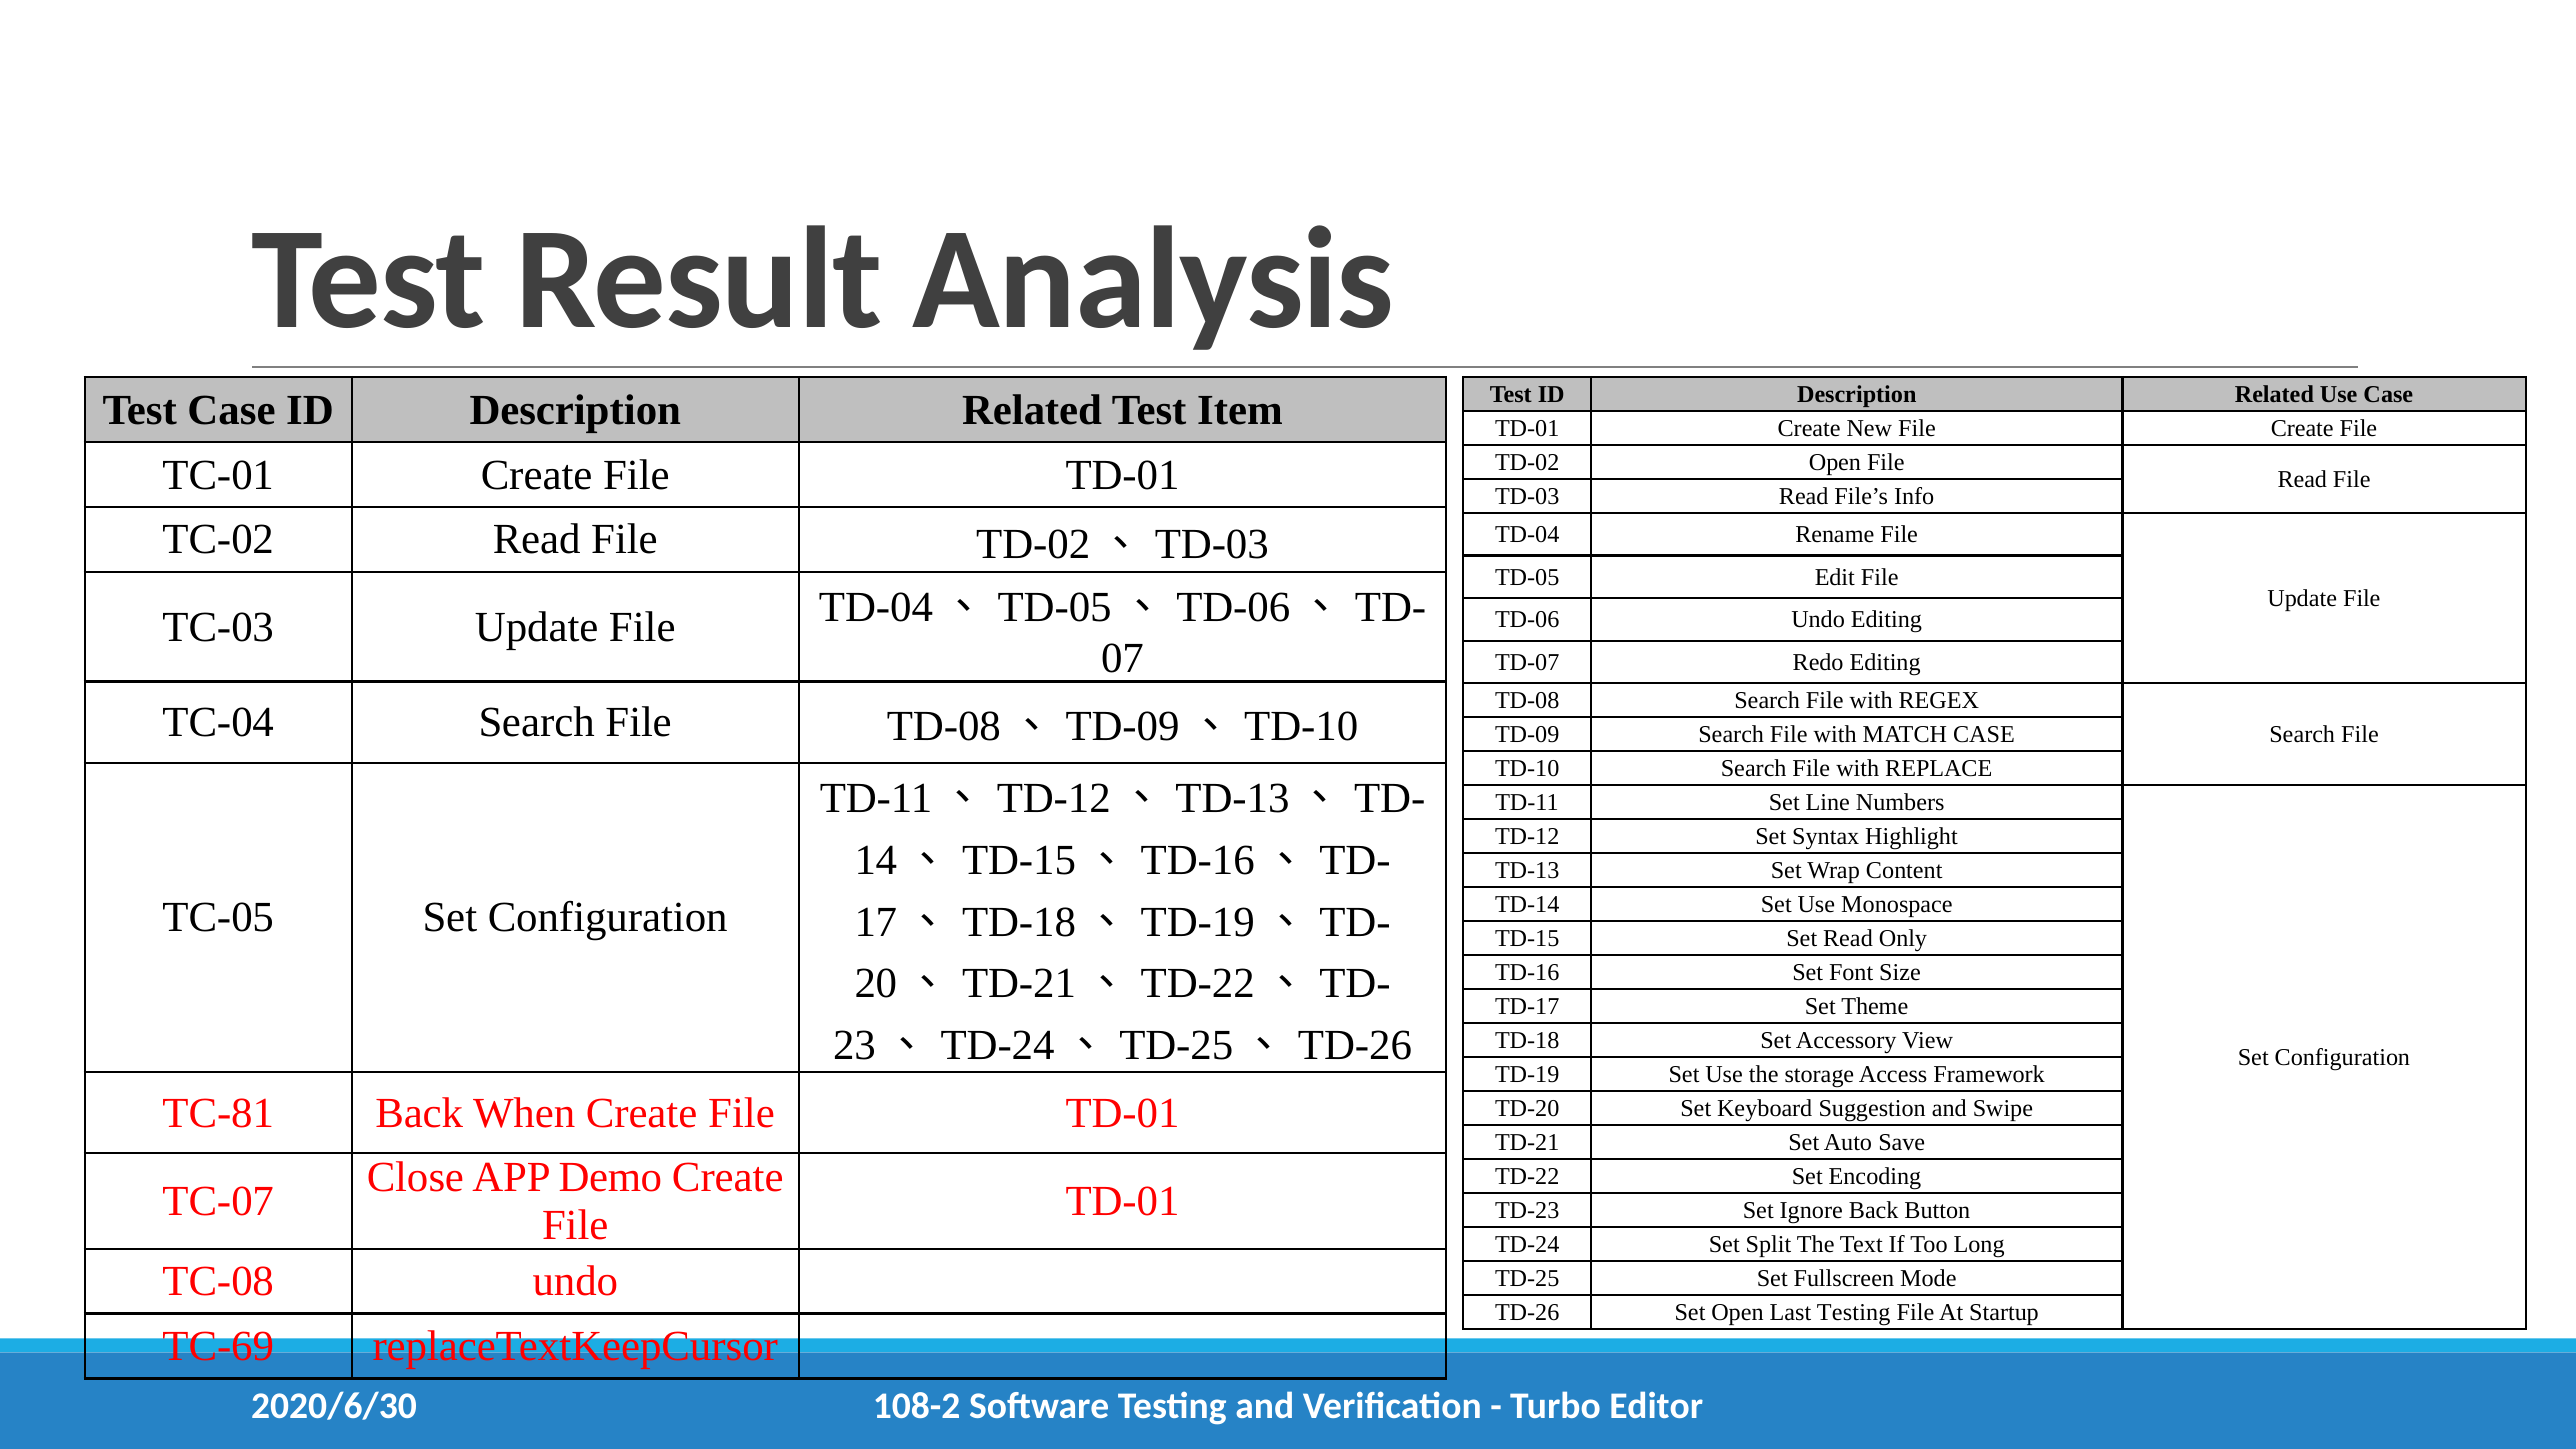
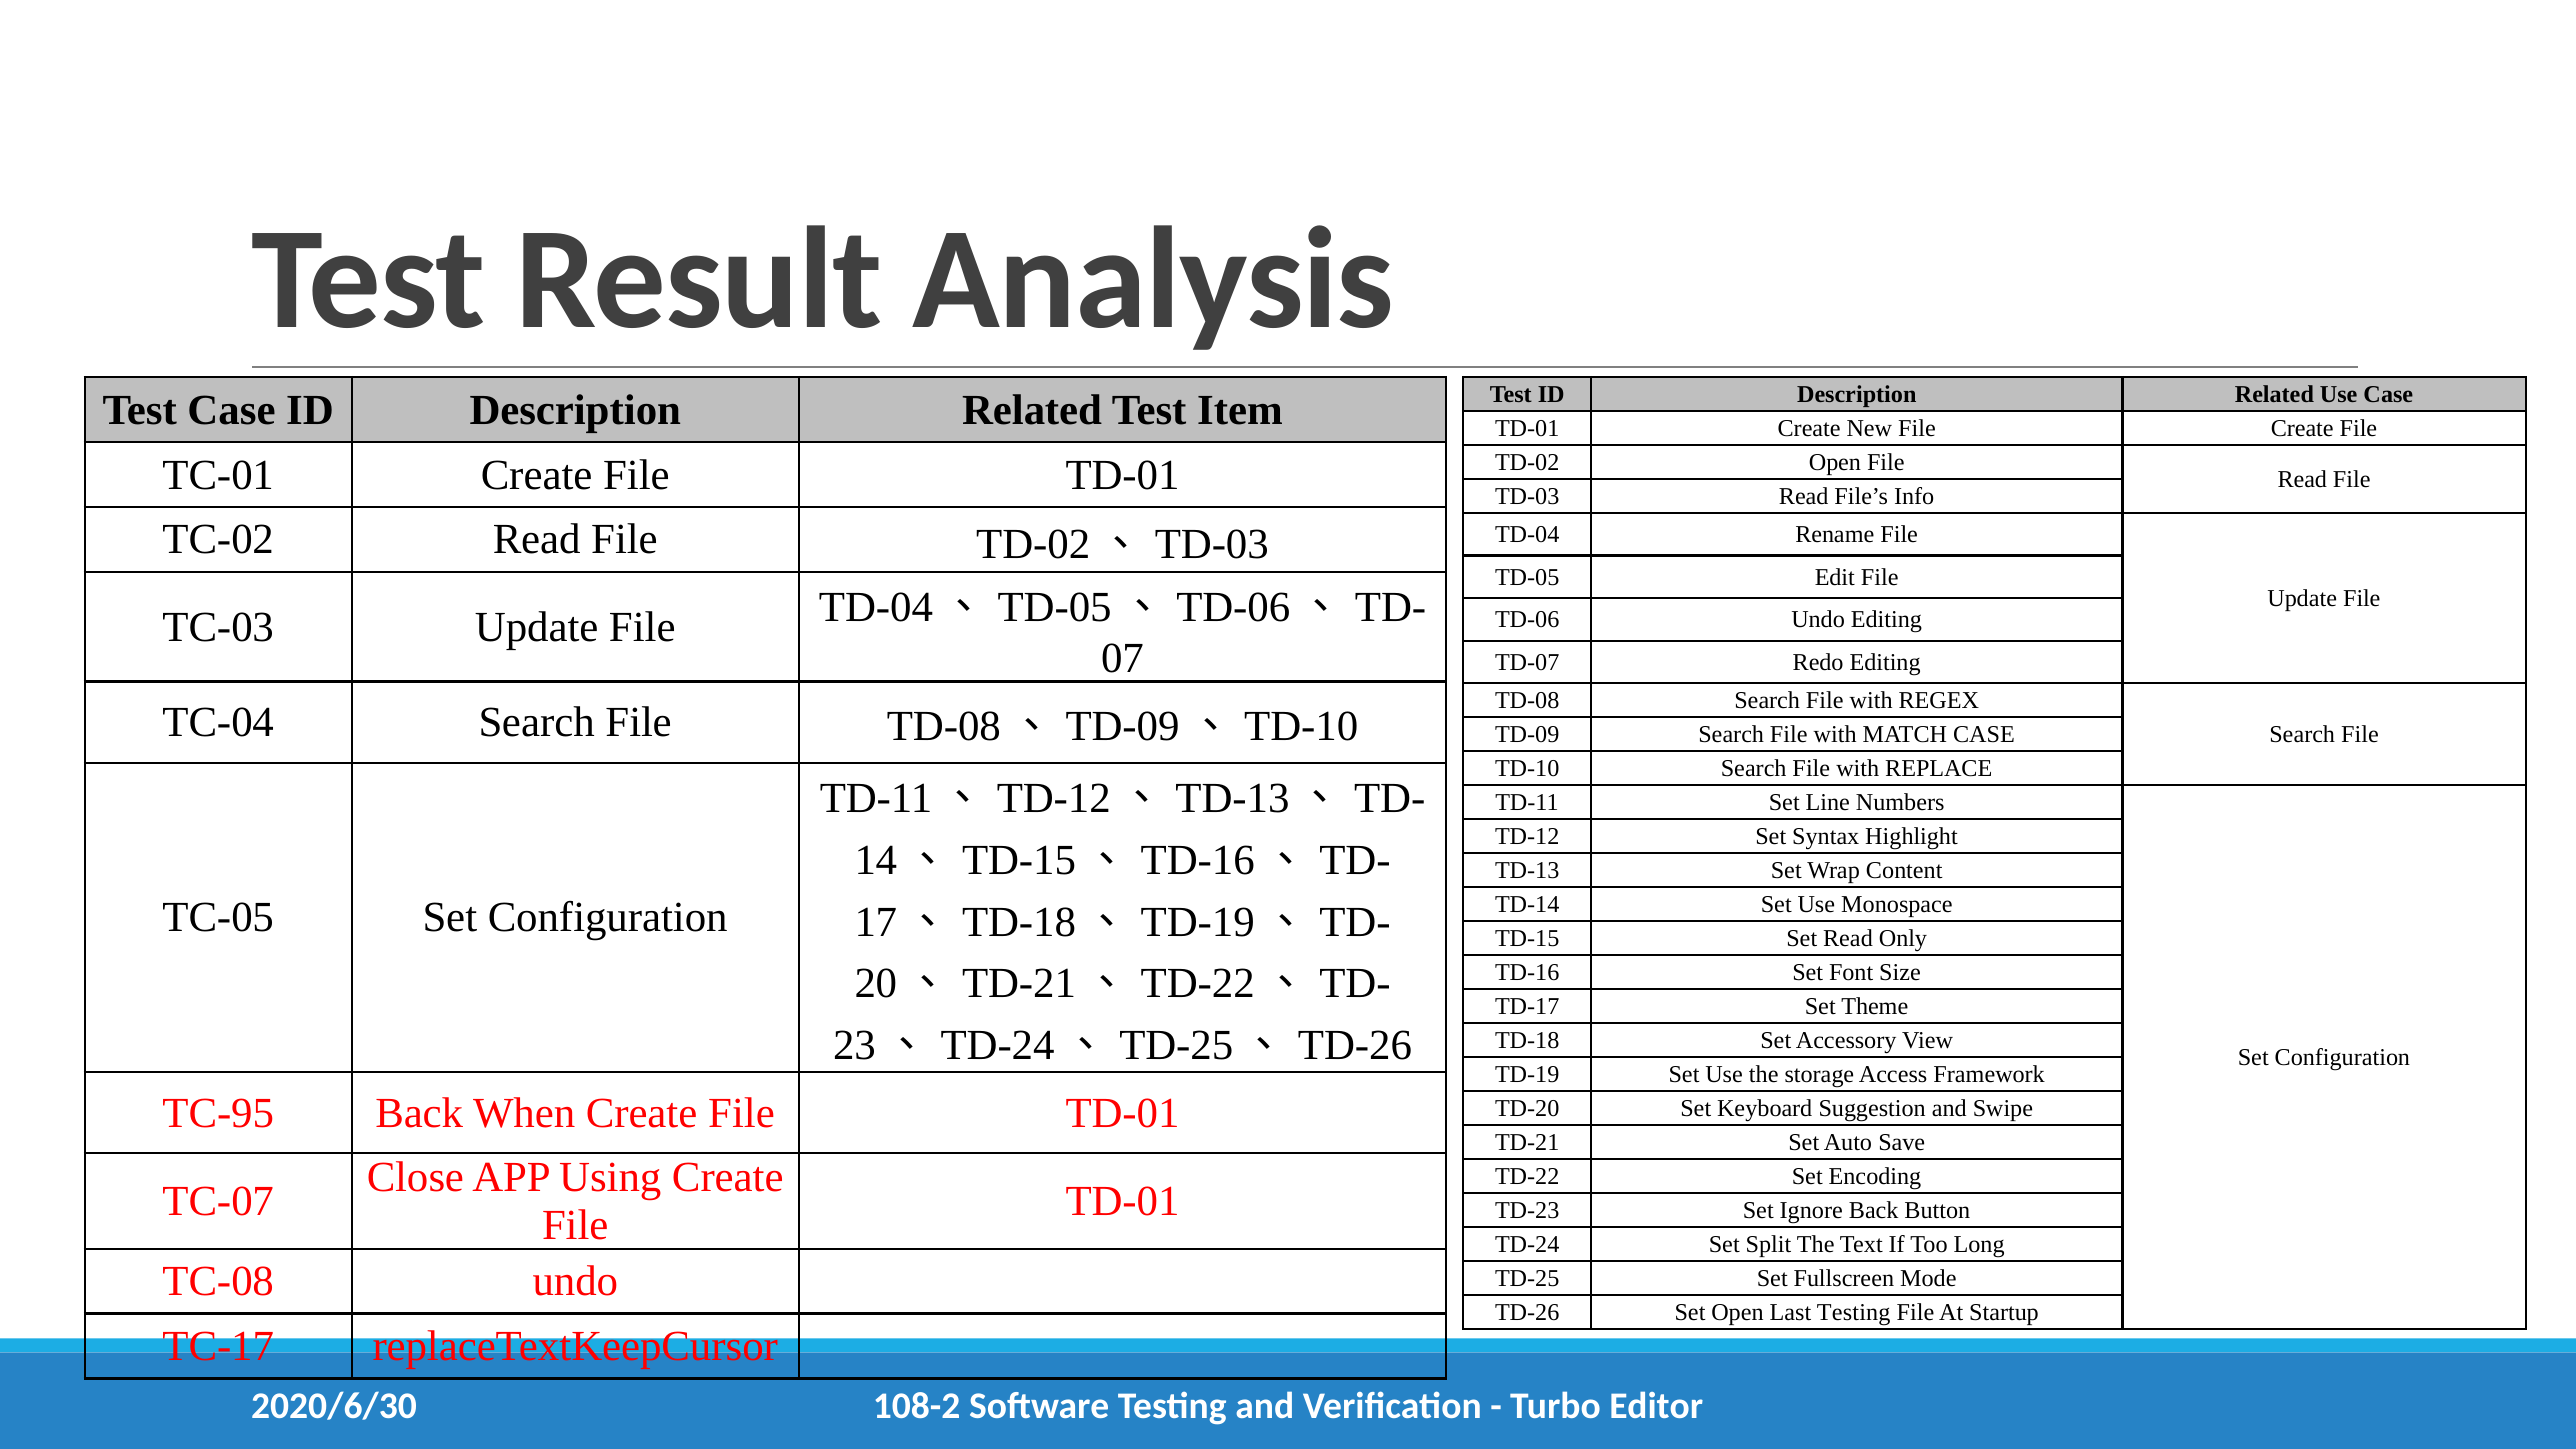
TC-81: TC-81 -> TC-95
Demo: Demo -> Using
TC-69: TC-69 -> TC-17
